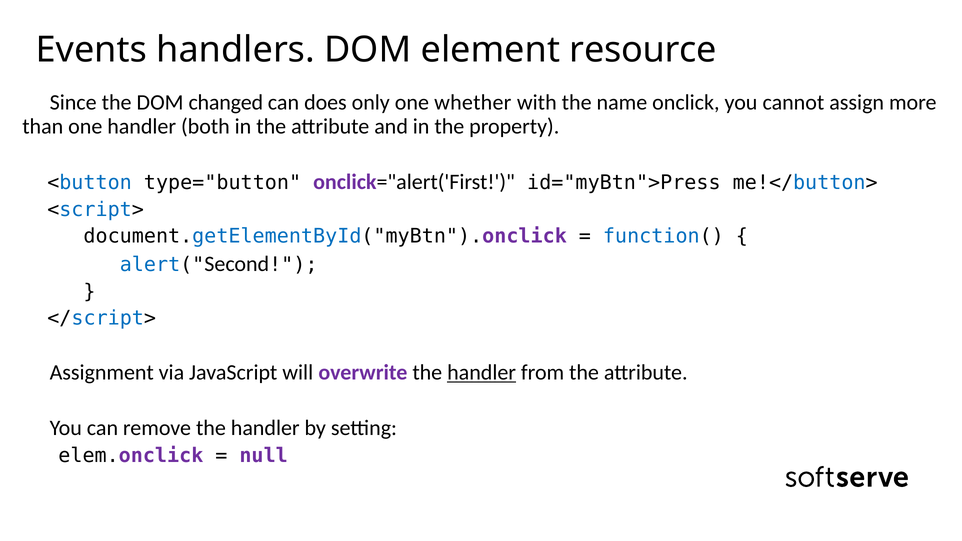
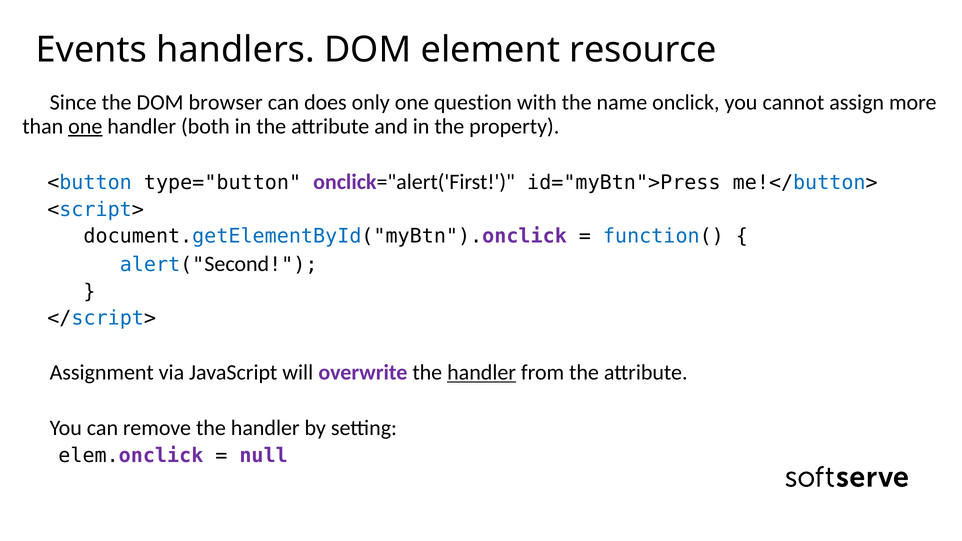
changed: changed -> browser
whether: whether -> question
one at (85, 126) underline: none -> present
